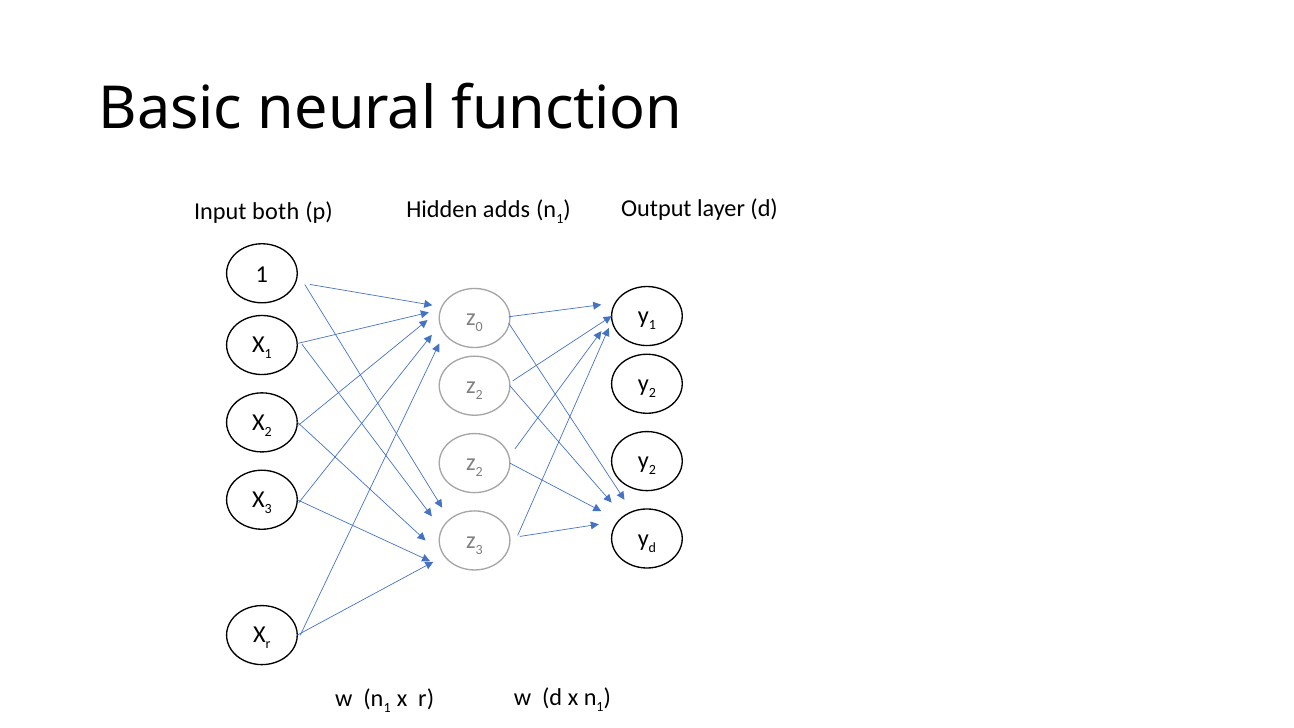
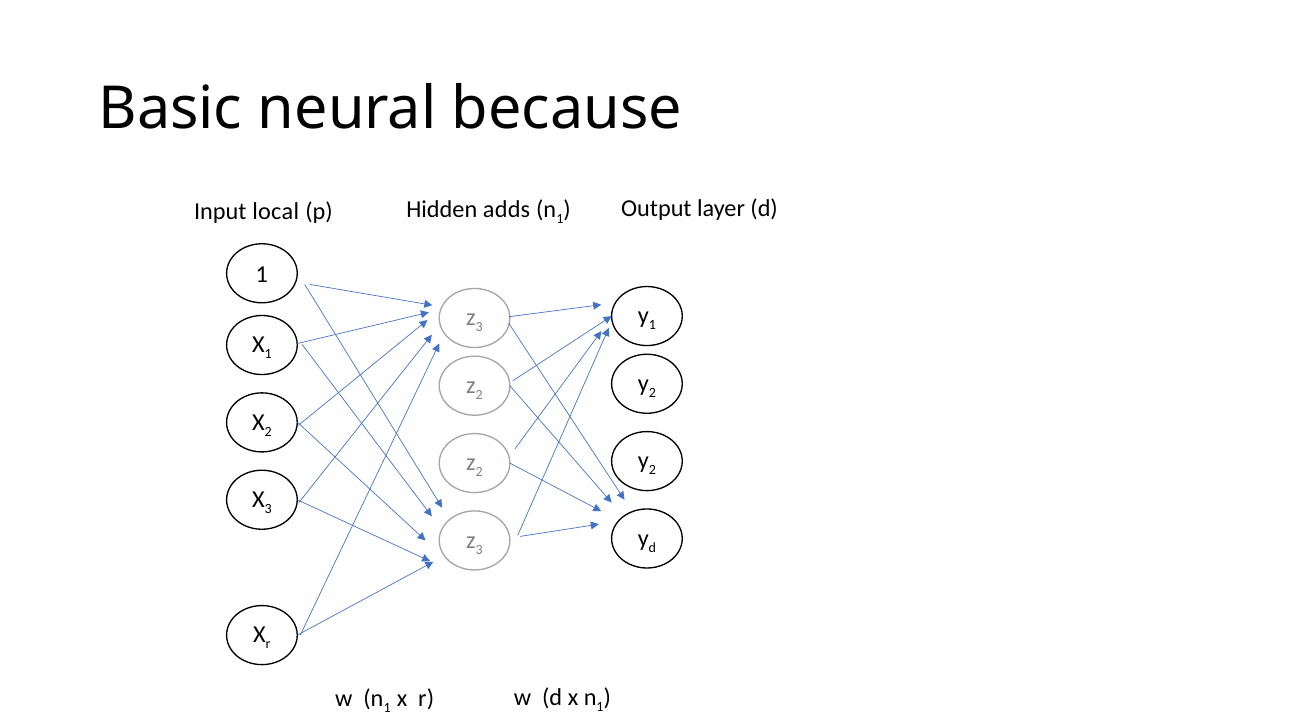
function: function -> because
both: both -> local
0 at (479, 327): 0 -> 3
